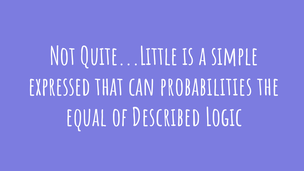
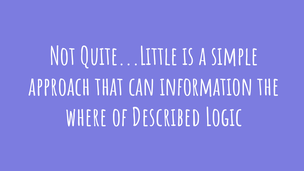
expressed: expressed -> approach
probabilities: probabilities -> information
equal: equal -> where
